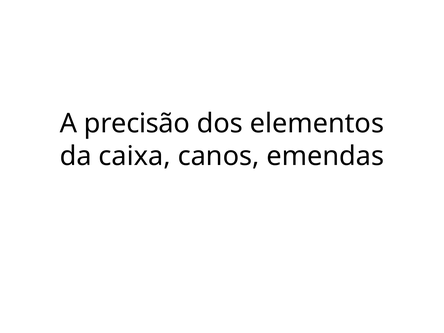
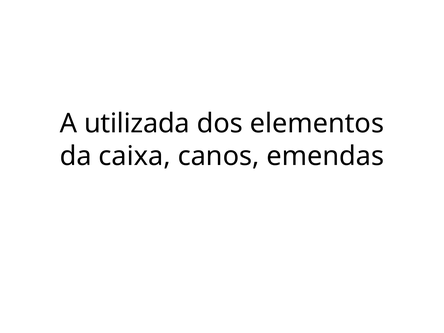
precisão: precisão -> utilizada
